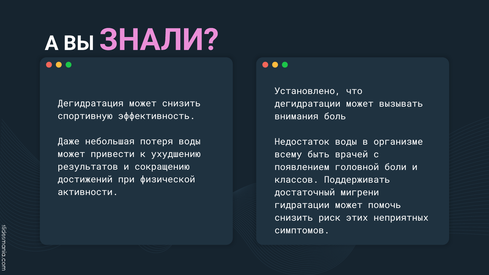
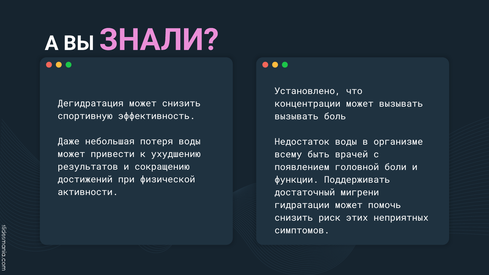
дегидратации: дегидратации -> концентрации
внимания at (297, 117): внимания -> вызывать
классов: классов -> функции
